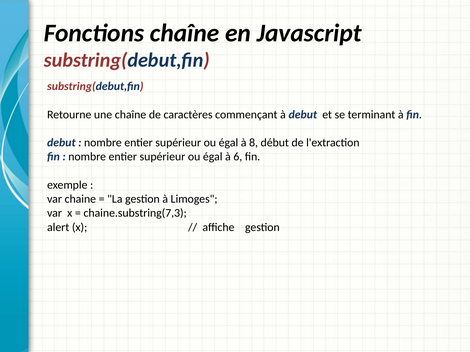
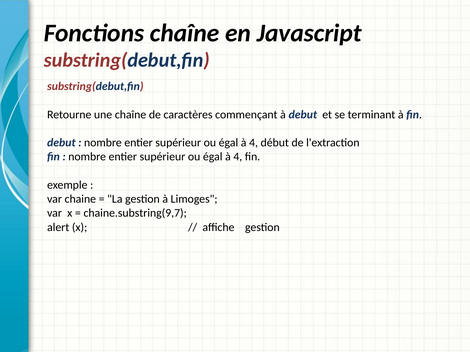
8 at (254, 143): 8 -> 4
6 at (238, 157): 6 -> 4
chaine.substring(7,3: chaine.substring(7,3 -> chaine.substring(9,7
